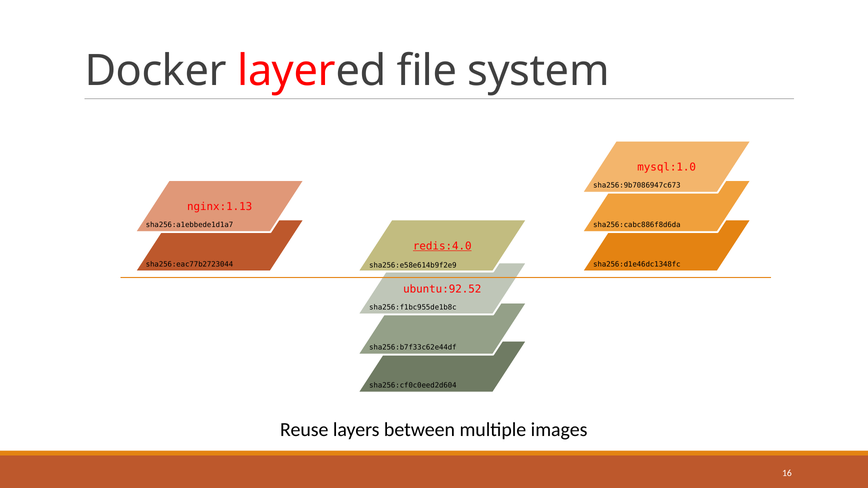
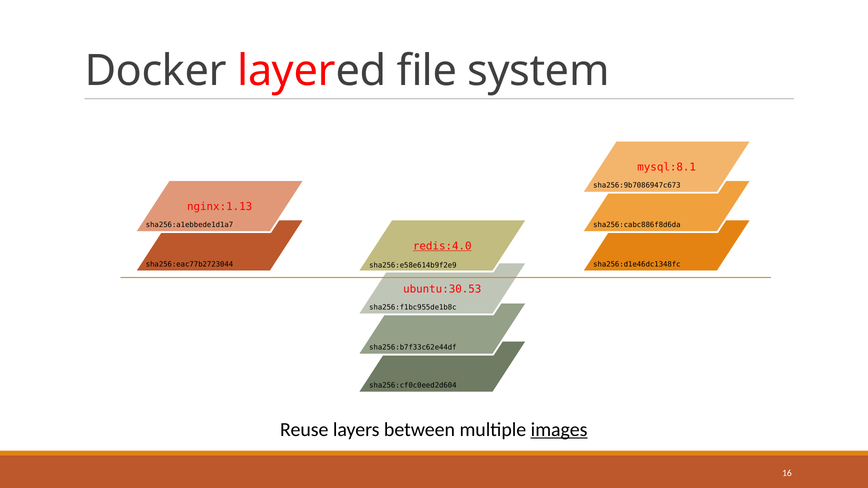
mysql:1.0: mysql:1.0 -> mysql:8.1
ubuntu:92.52: ubuntu:92.52 -> ubuntu:30.53
images underline: none -> present
